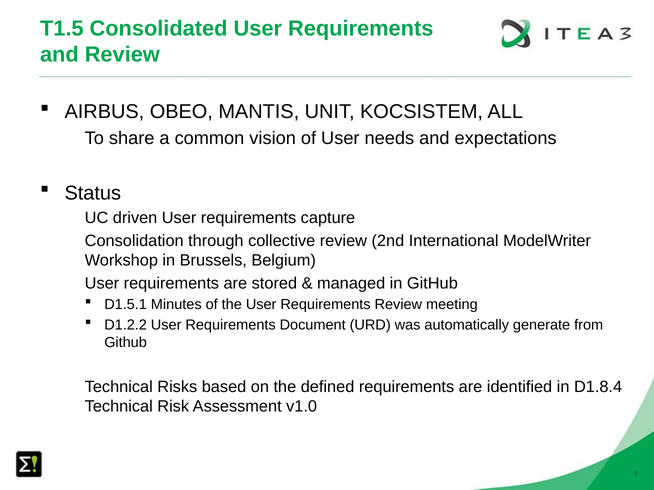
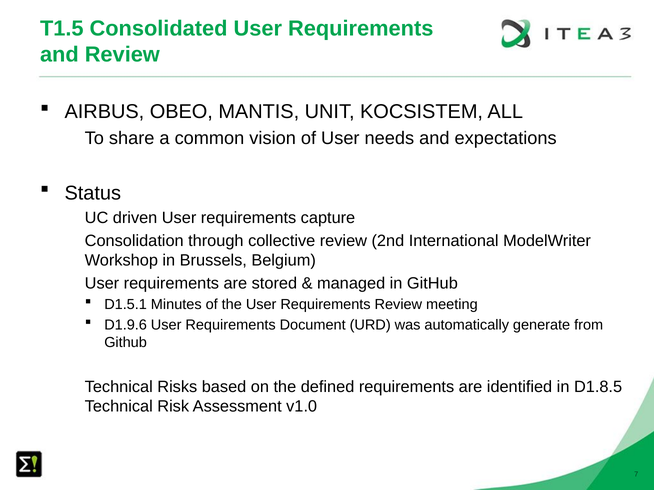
D1.2.2: D1.2.2 -> D1.9.6
D1.8.4: D1.8.4 -> D1.8.5
